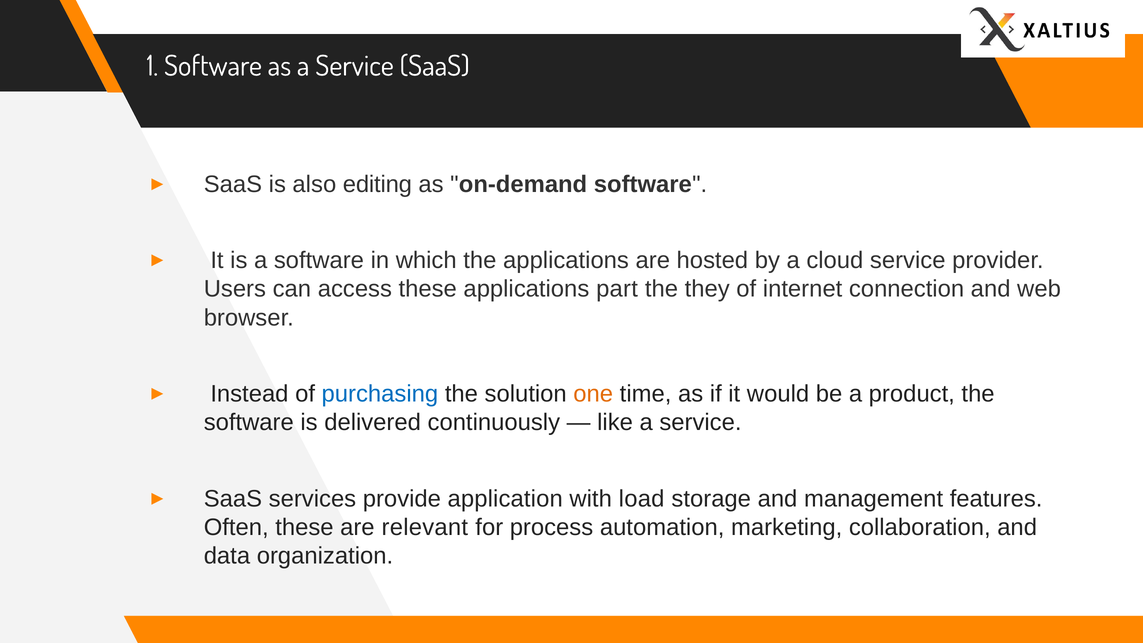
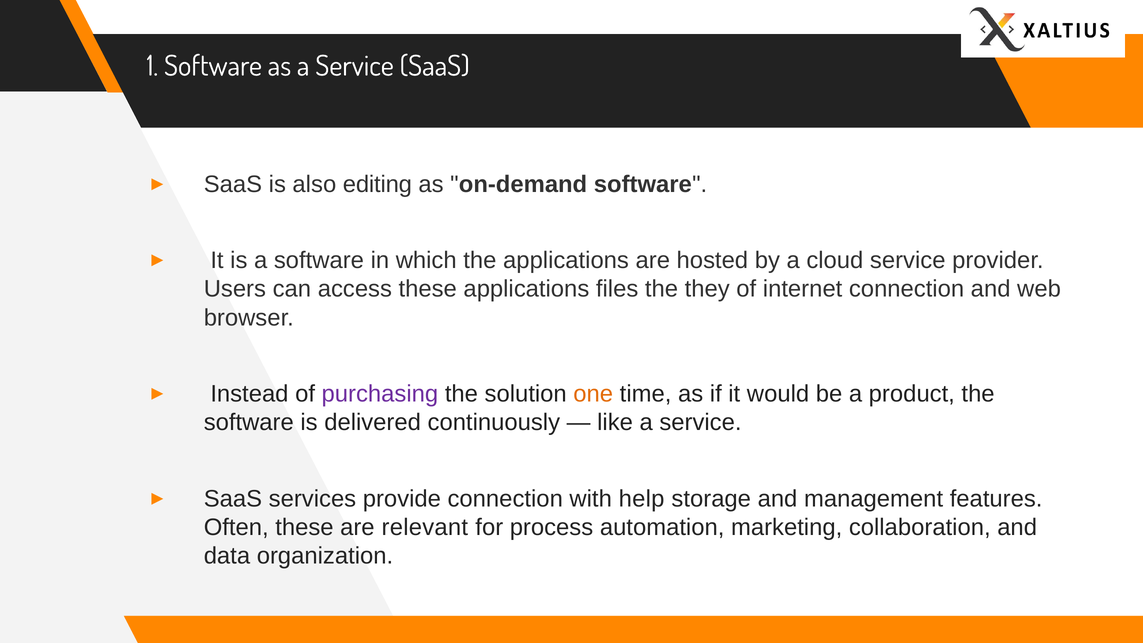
part: part -> files
purchasing colour: blue -> purple
provide application: application -> connection
load: load -> help
